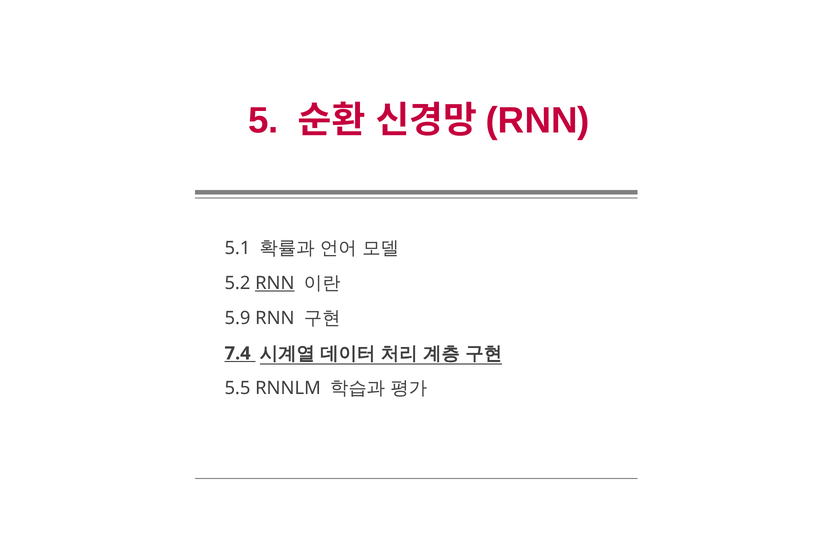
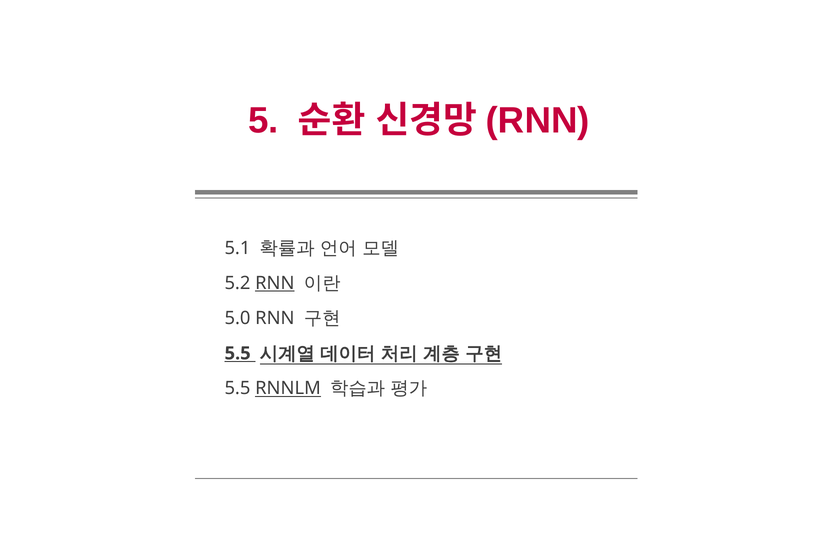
5.9: 5.9 -> 5.0
7.4 at (238, 353): 7.4 -> 5.5
RNNLM underline: none -> present
